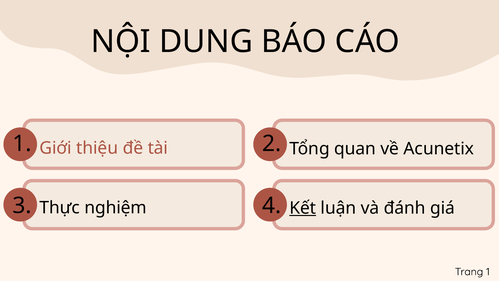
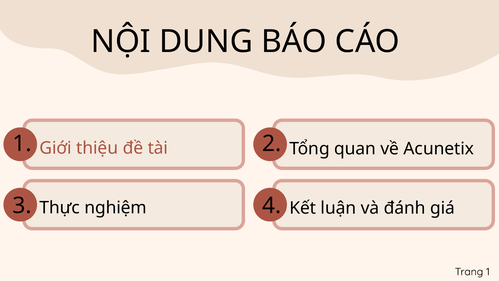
Kết underline: present -> none
